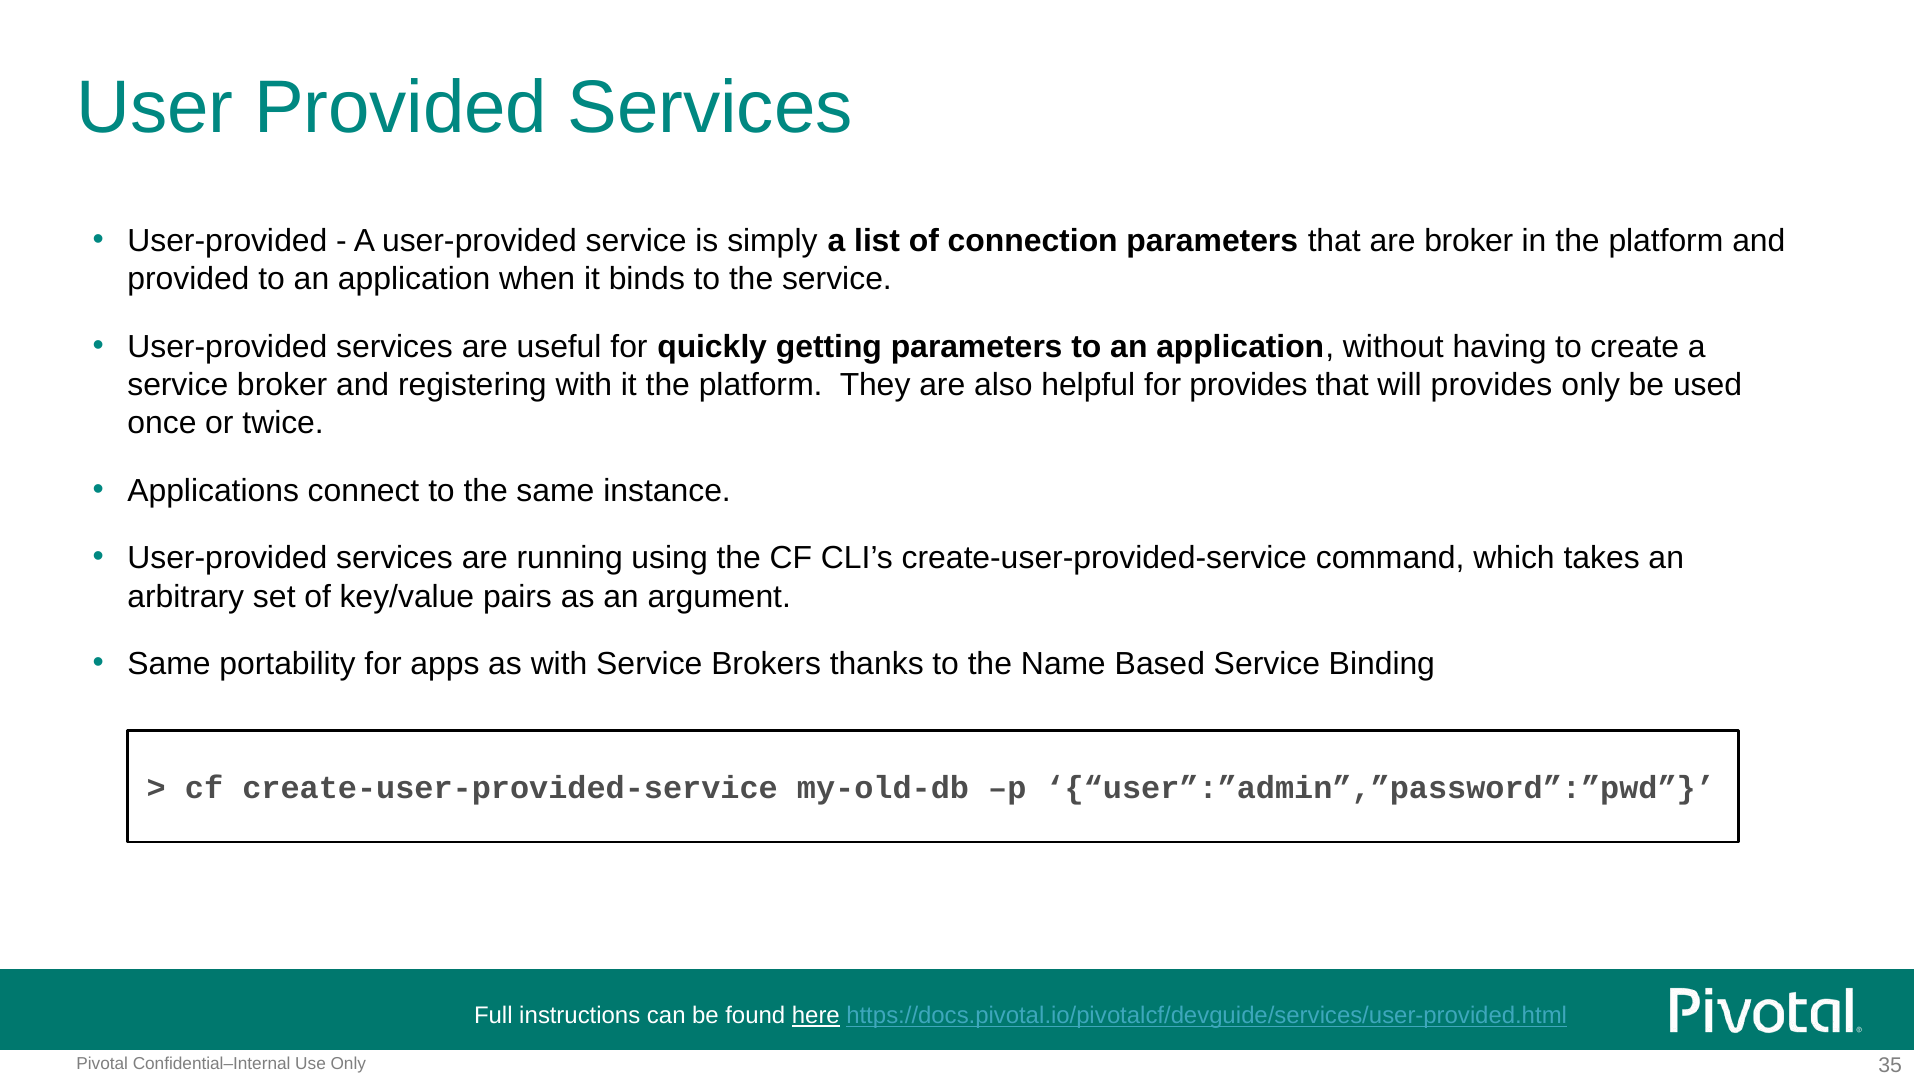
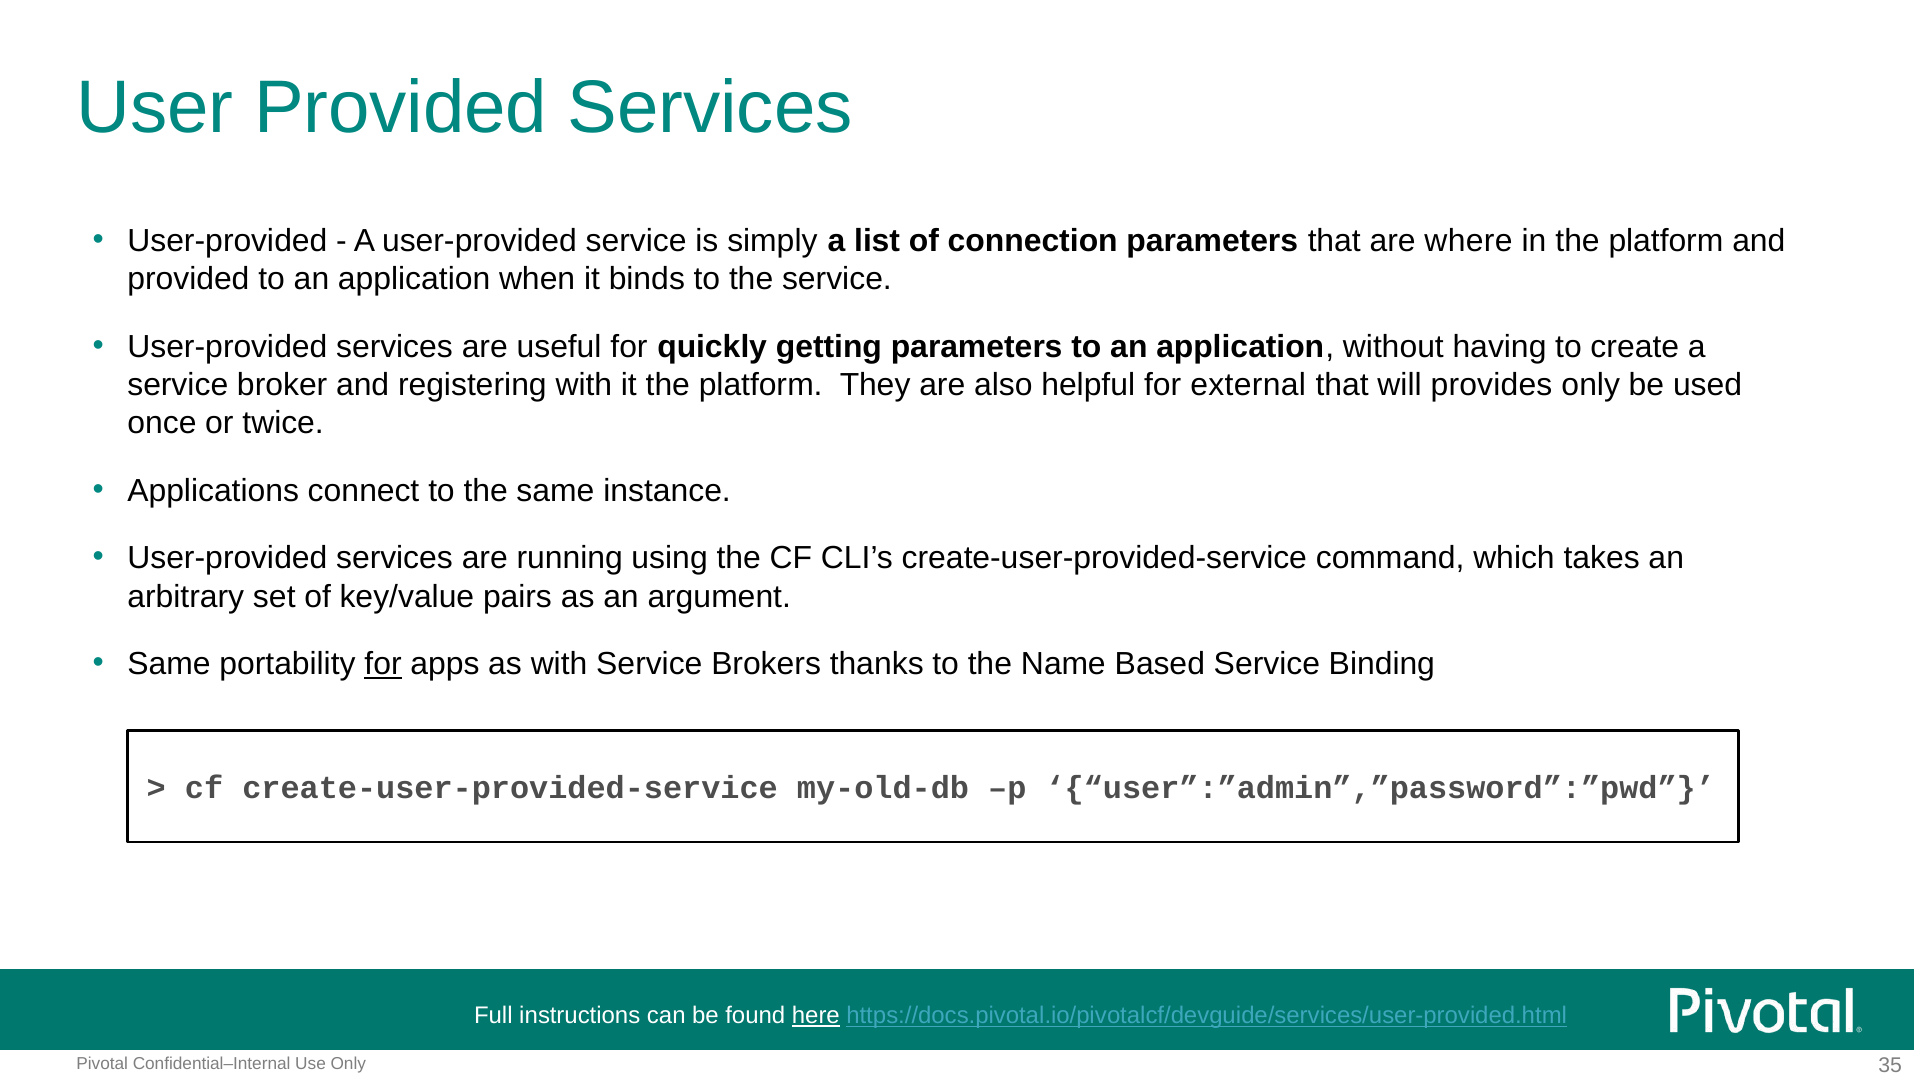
are broker: broker -> where
for provides: provides -> external
for at (383, 664) underline: none -> present
